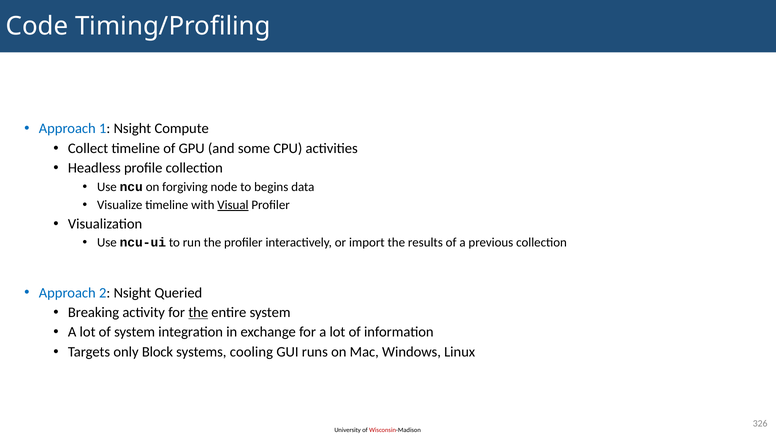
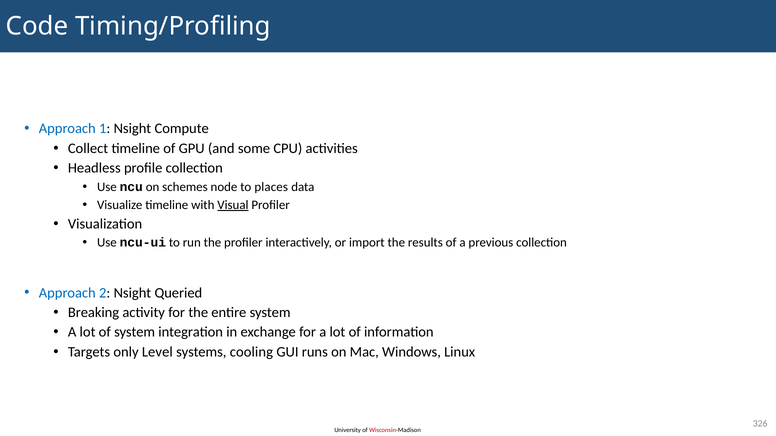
forgiving: forgiving -> schemes
begins: begins -> places
the at (198, 313) underline: present -> none
Block: Block -> Level
